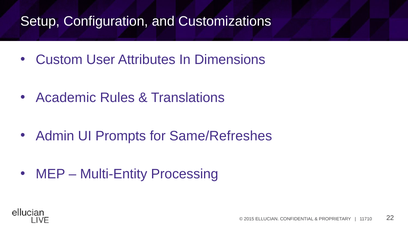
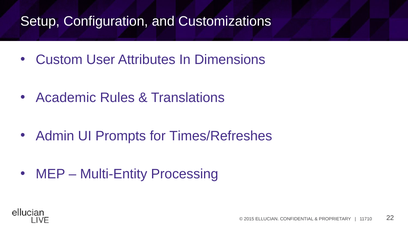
Same/Refreshes: Same/Refreshes -> Times/Refreshes
